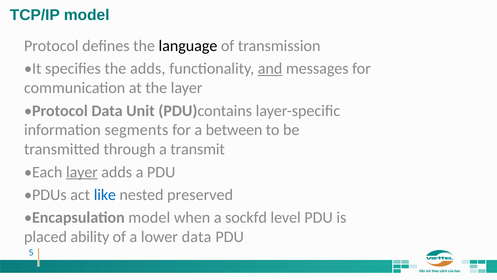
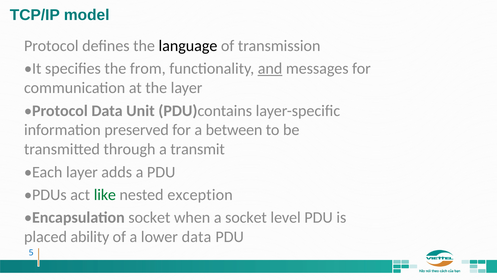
the adds: adds -> from
segments: segments -> preserved
layer at (82, 172) underline: present -> none
like colour: blue -> green
preserved: preserved -> exception
Encapsulation model: model -> socket
a sockfd: sockfd -> socket
